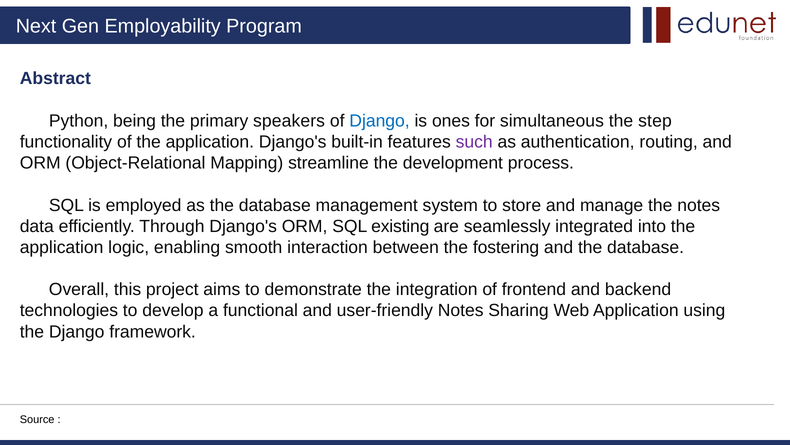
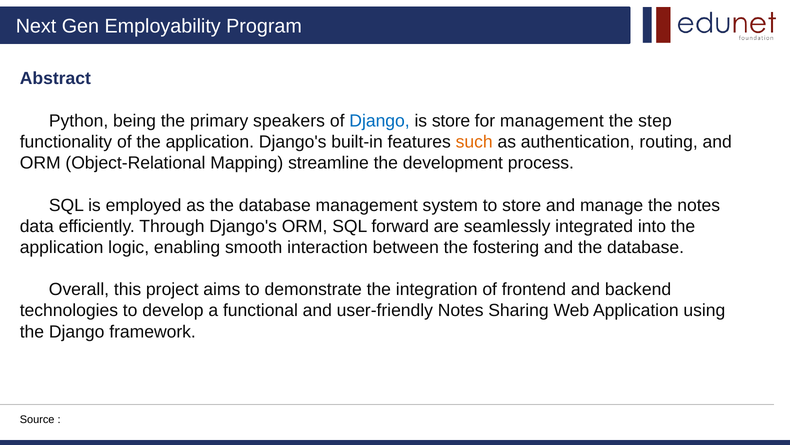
is ones: ones -> store
for simultaneous: simultaneous -> management
such colour: purple -> orange
existing: existing -> forward
